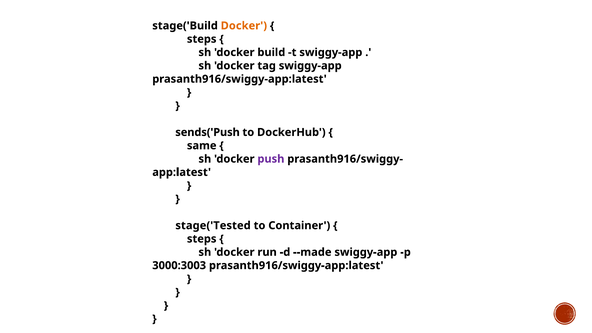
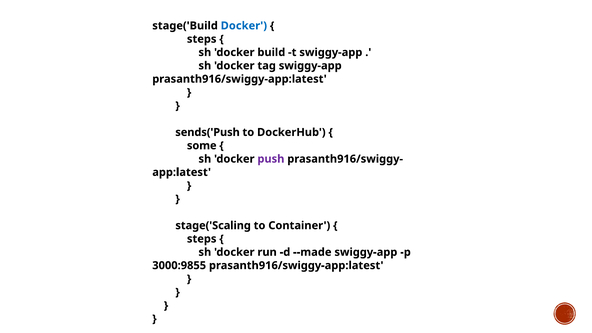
Docker at (244, 26) colour: orange -> blue
same: same -> some
stage('Tested: stage('Tested -> stage('Scaling
3000:3003: 3000:3003 -> 3000:9855
